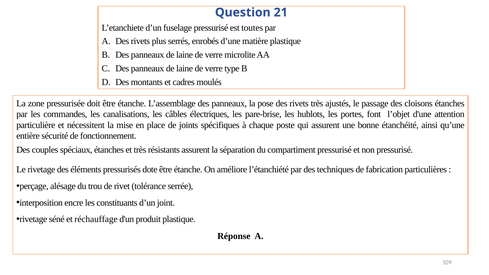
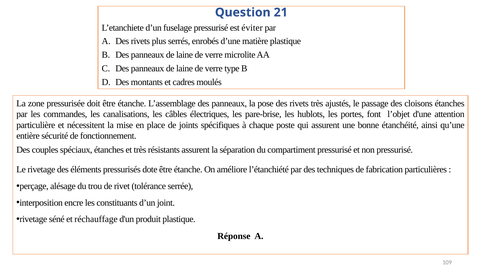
toutes: toutes -> éviter
